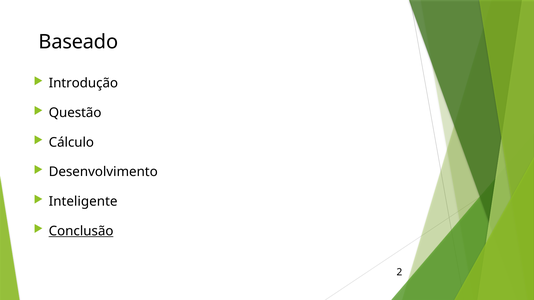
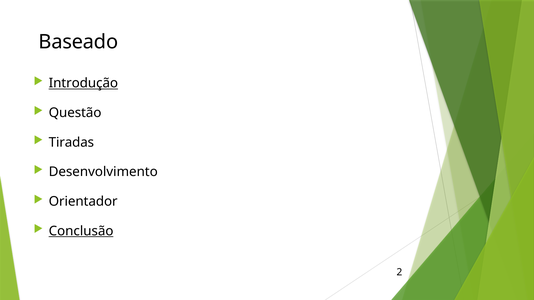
Introdução underline: none -> present
Cálculo: Cálculo -> Tiradas
Inteligente: Inteligente -> Orientador
